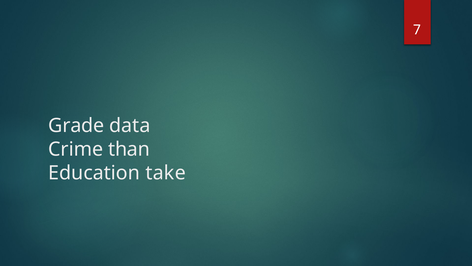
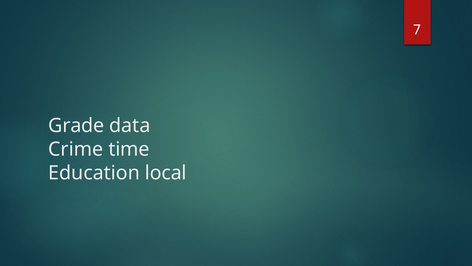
than: than -> time
take: take -> local
